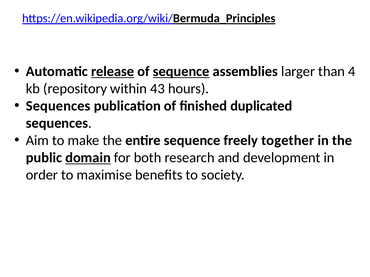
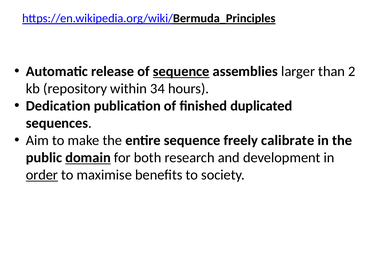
release underline: present -> none
4: 4 -> 2
43: 43 -> 34
Sequences at (58, 106): Sequences -> Dedication
together: together -> calibrate
order underline: none -> present
